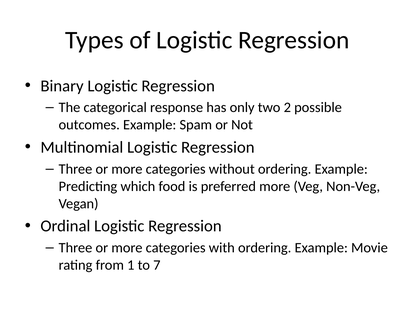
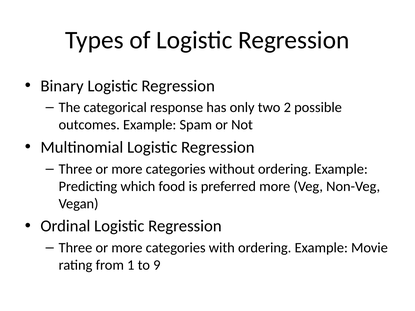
7: 7 -> 9
